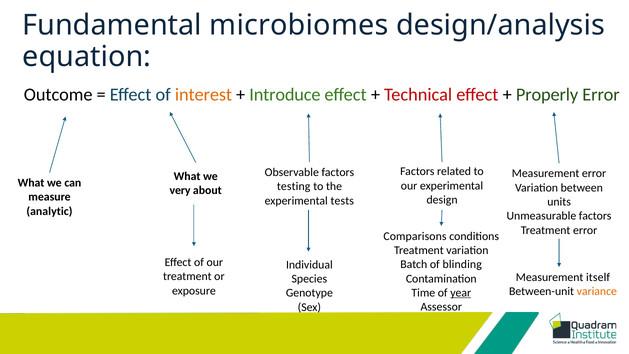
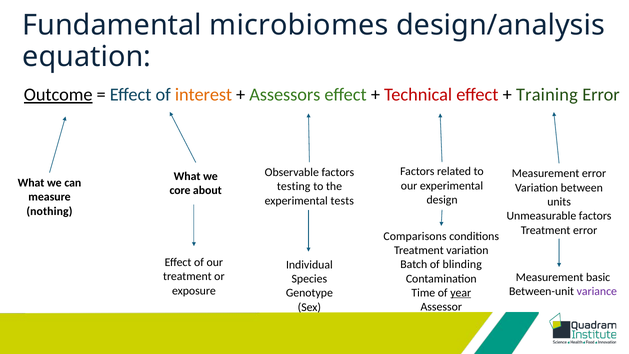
Outcome underline: none -> present
Introduce: Introduce -> Assessors
Properly: Properly -> Training
very: very -> core
analytic: analytic -> nothing
itself: itself -> basic
variance colour: orange -> purple
